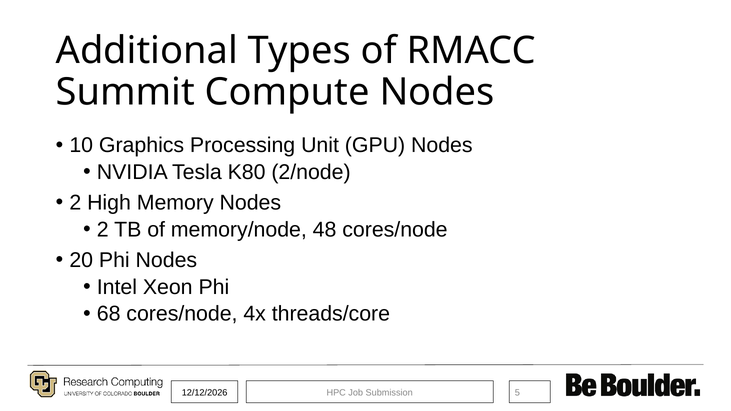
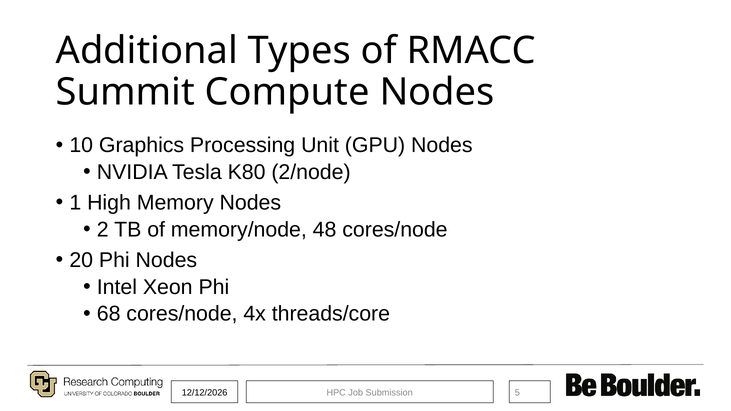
2 at (75, 203): 2 -> 1
